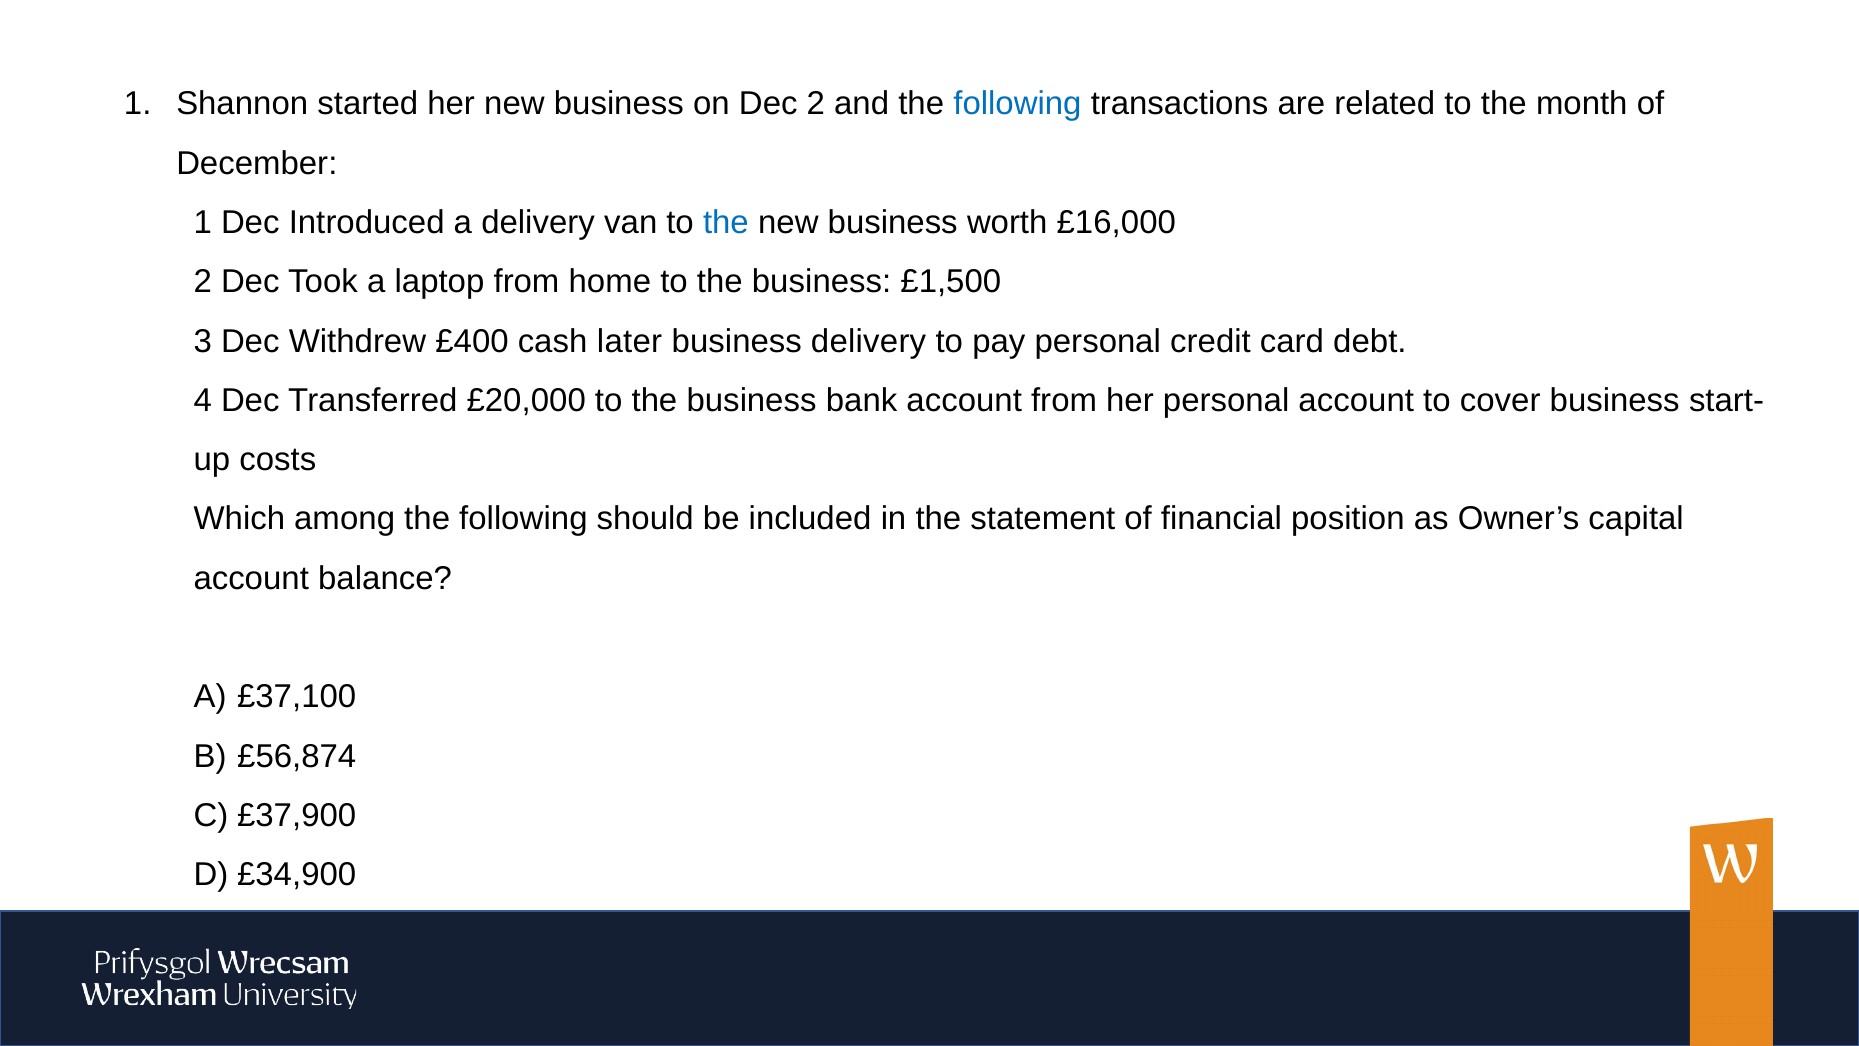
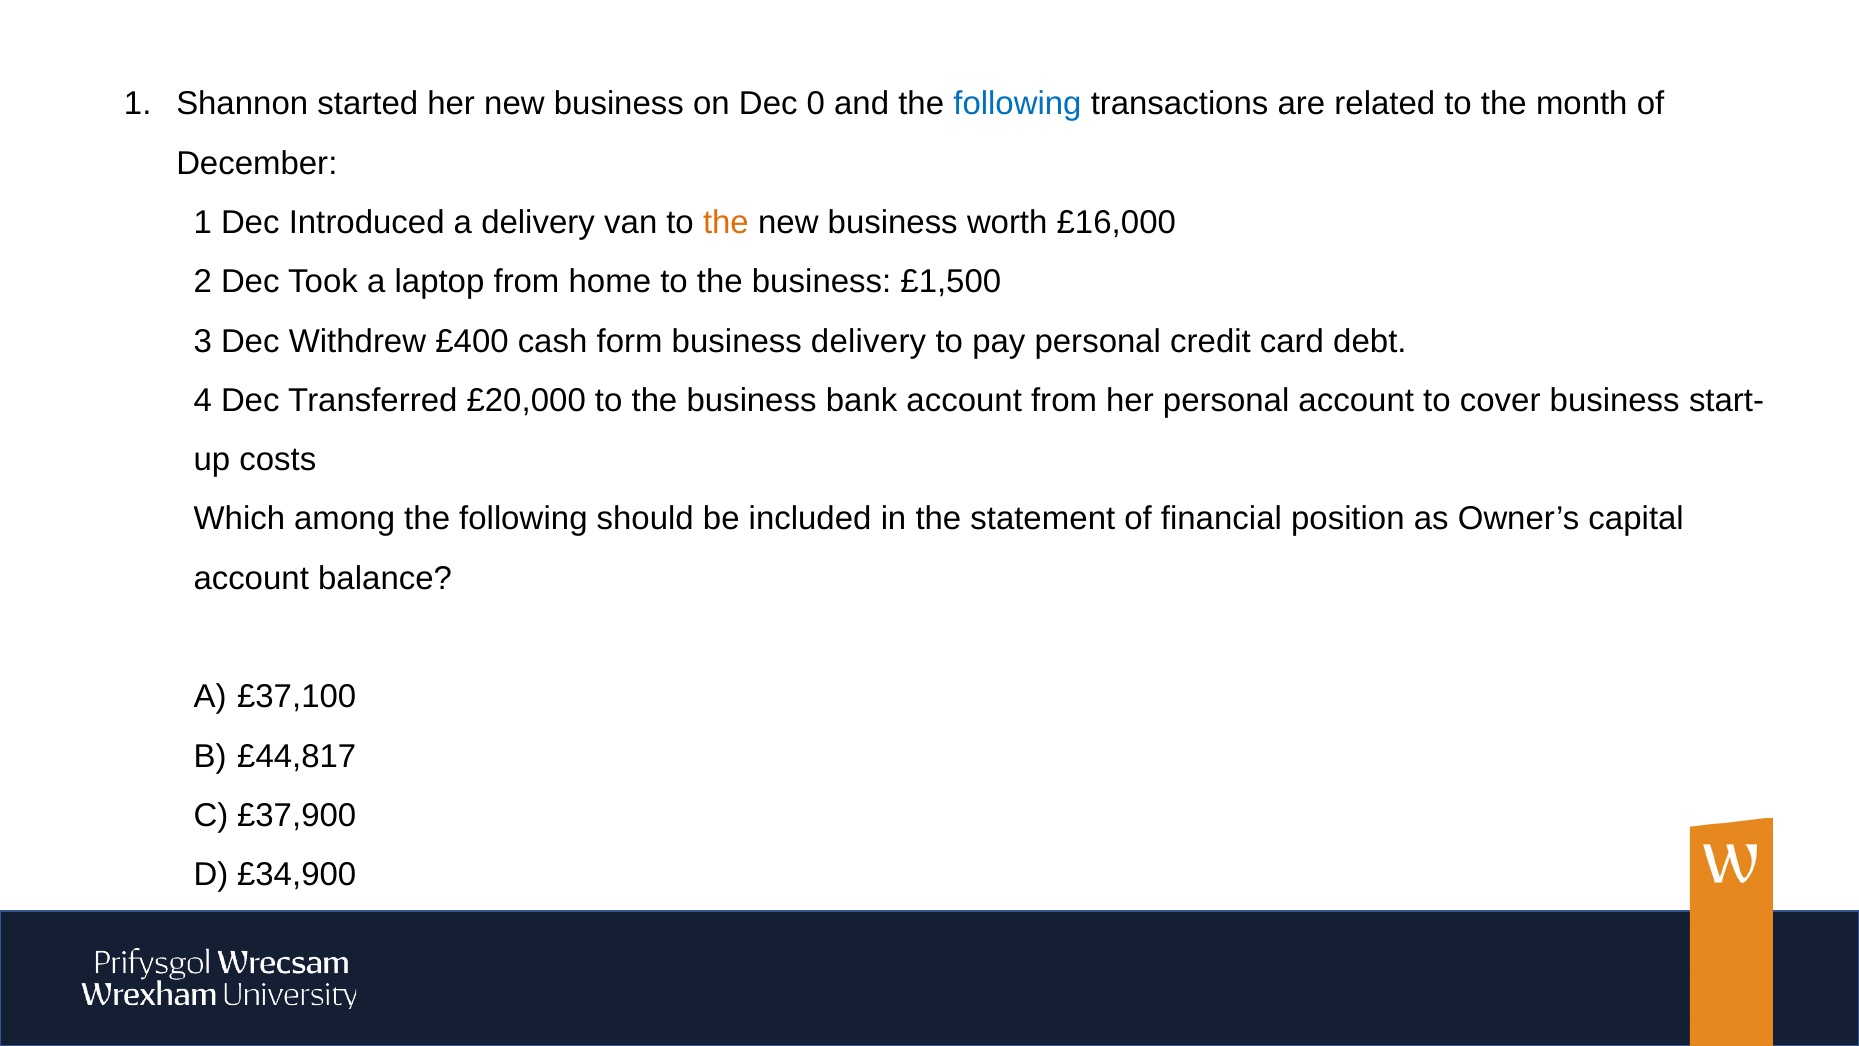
Dec 2: 2 -> 0
the at (726, 223) colour: blue -> orange
later: later -> form
£56,874: £56,874 -> £44,817
